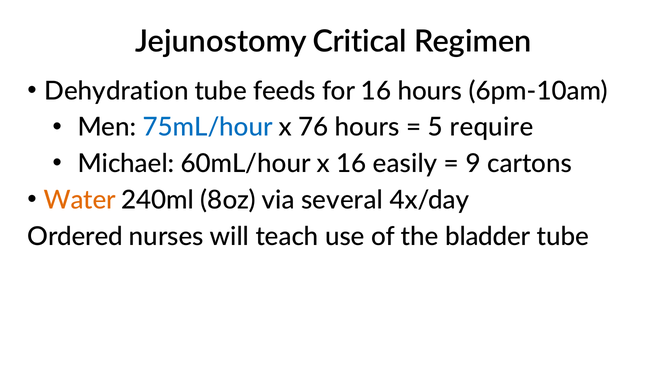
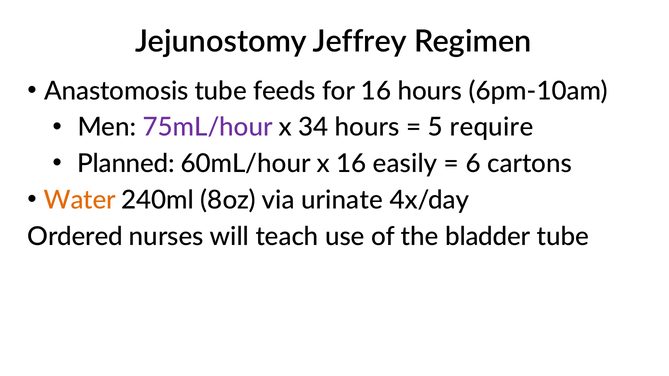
Critical: Critical -> Jeffrey
Dehydration: Dehydration -> Anastomosis
75mL/hour colour: blue -> purple
76: 76 -> 34
Michael: Michael -> Planned
9: 9 -> 6
several: several -> urinate
